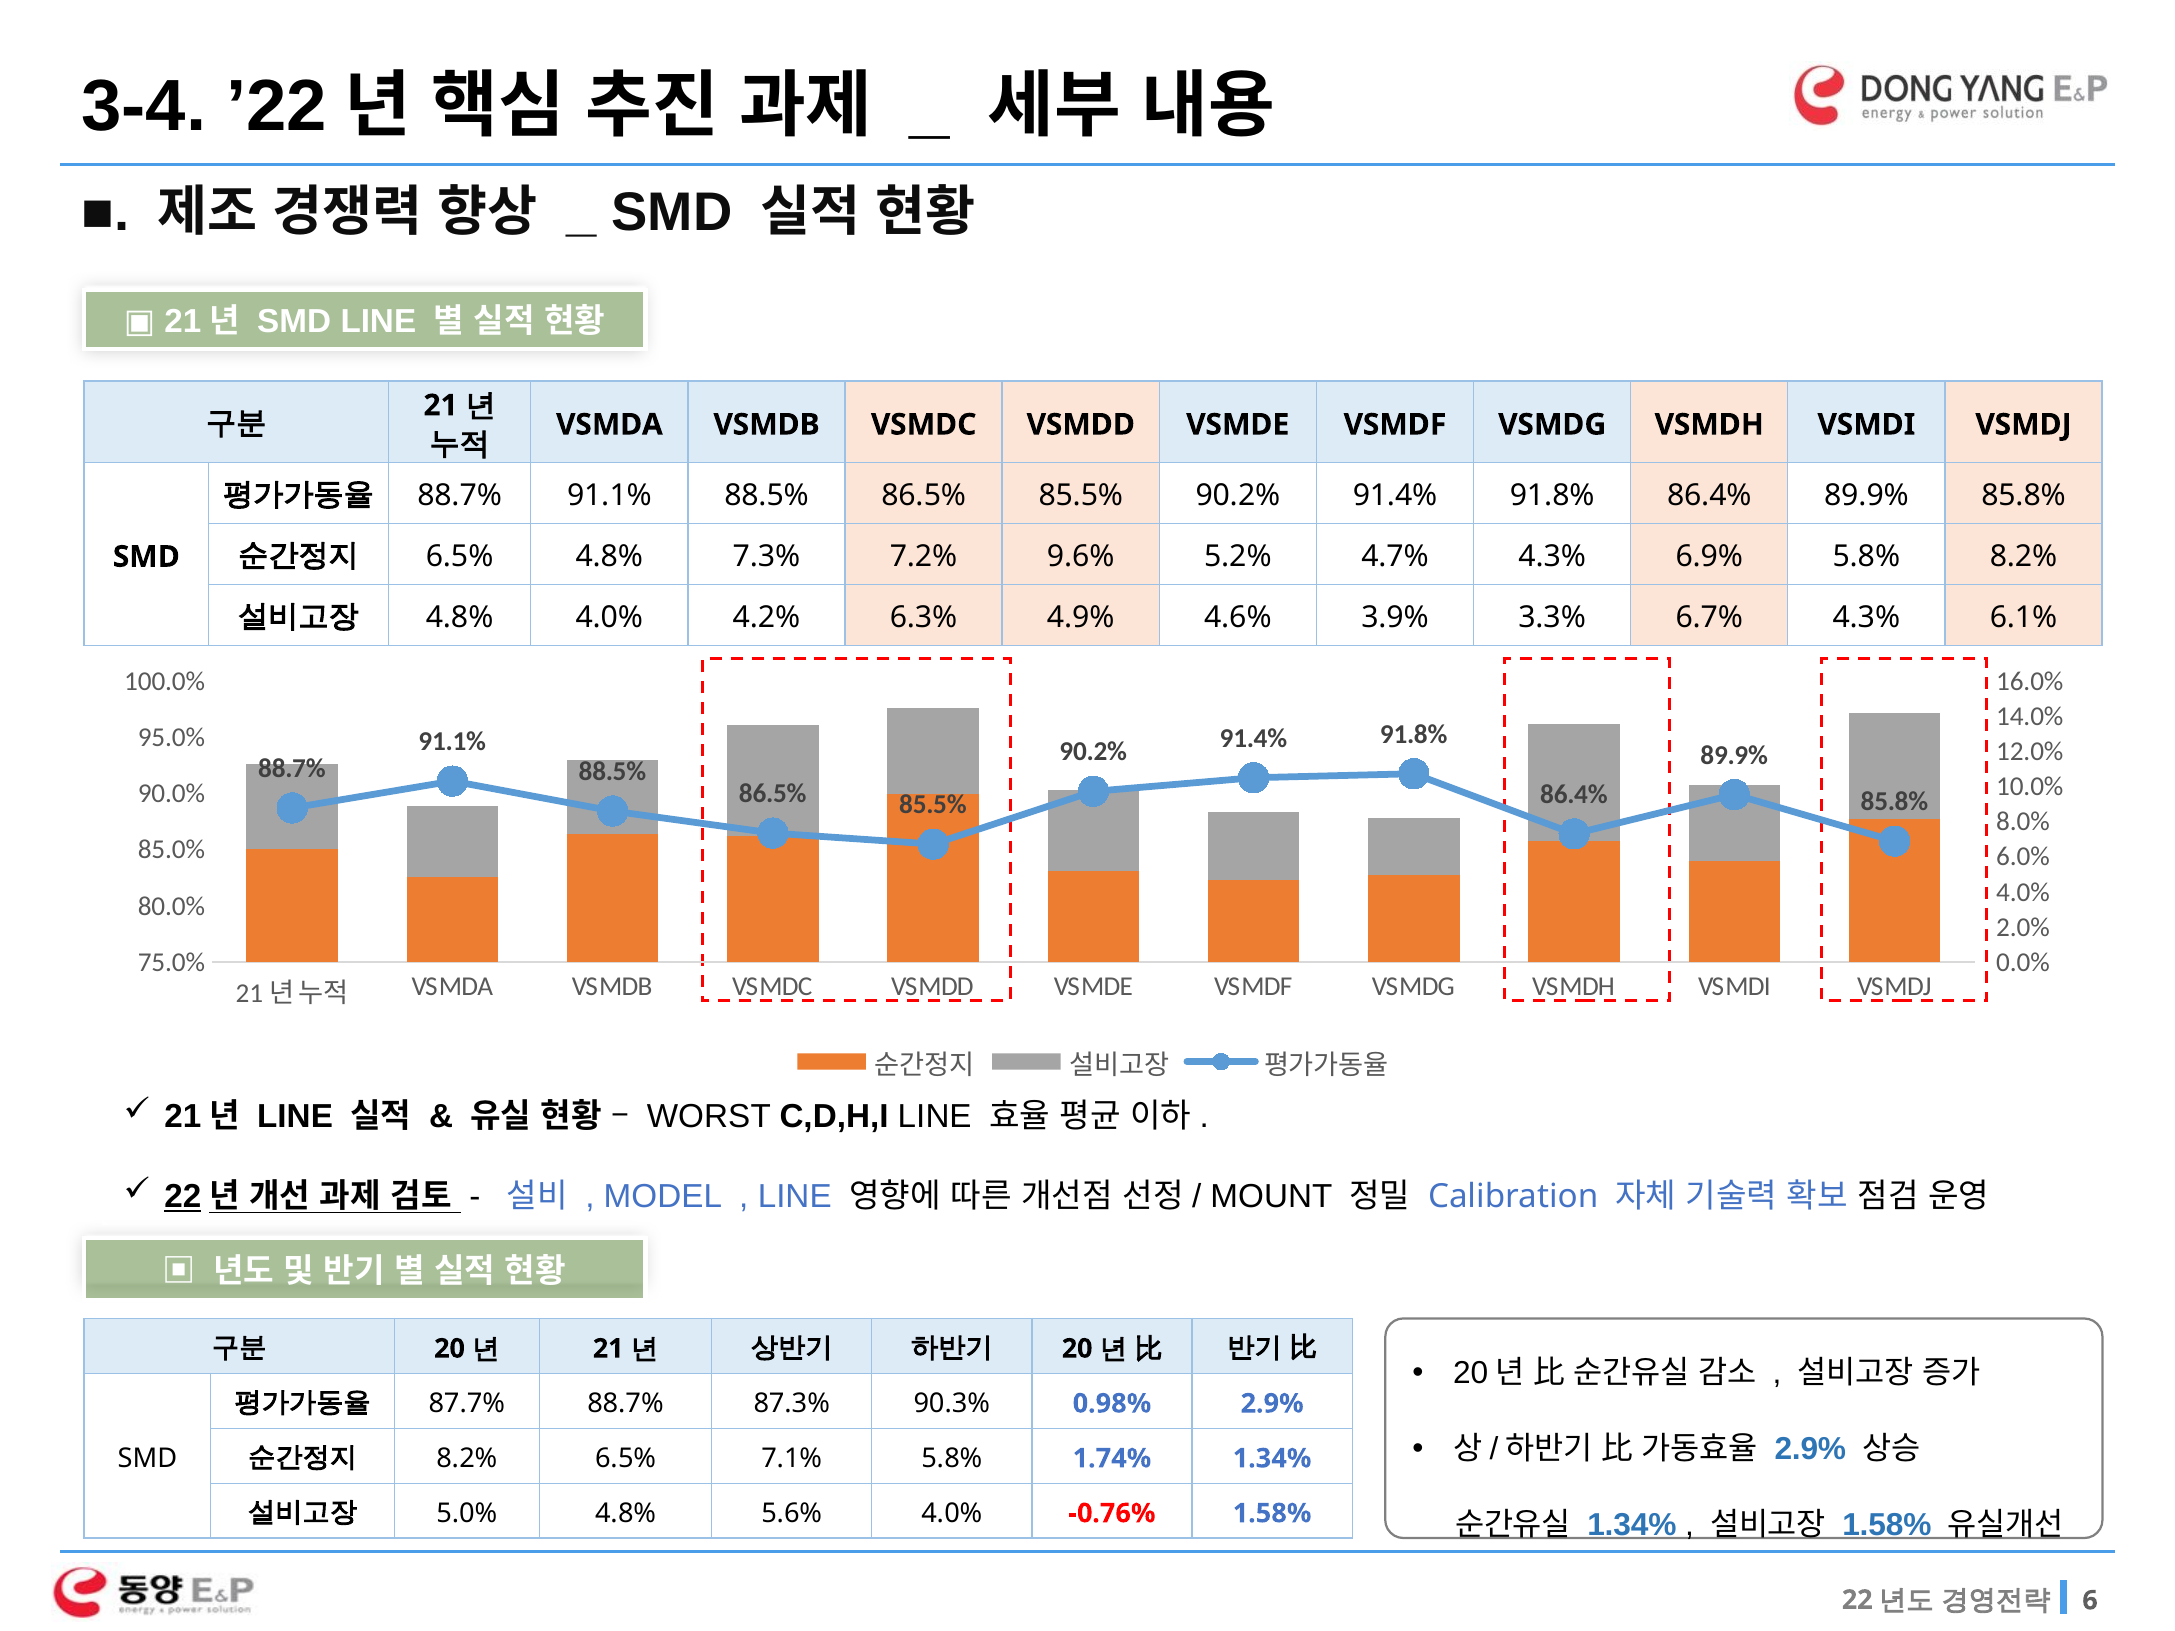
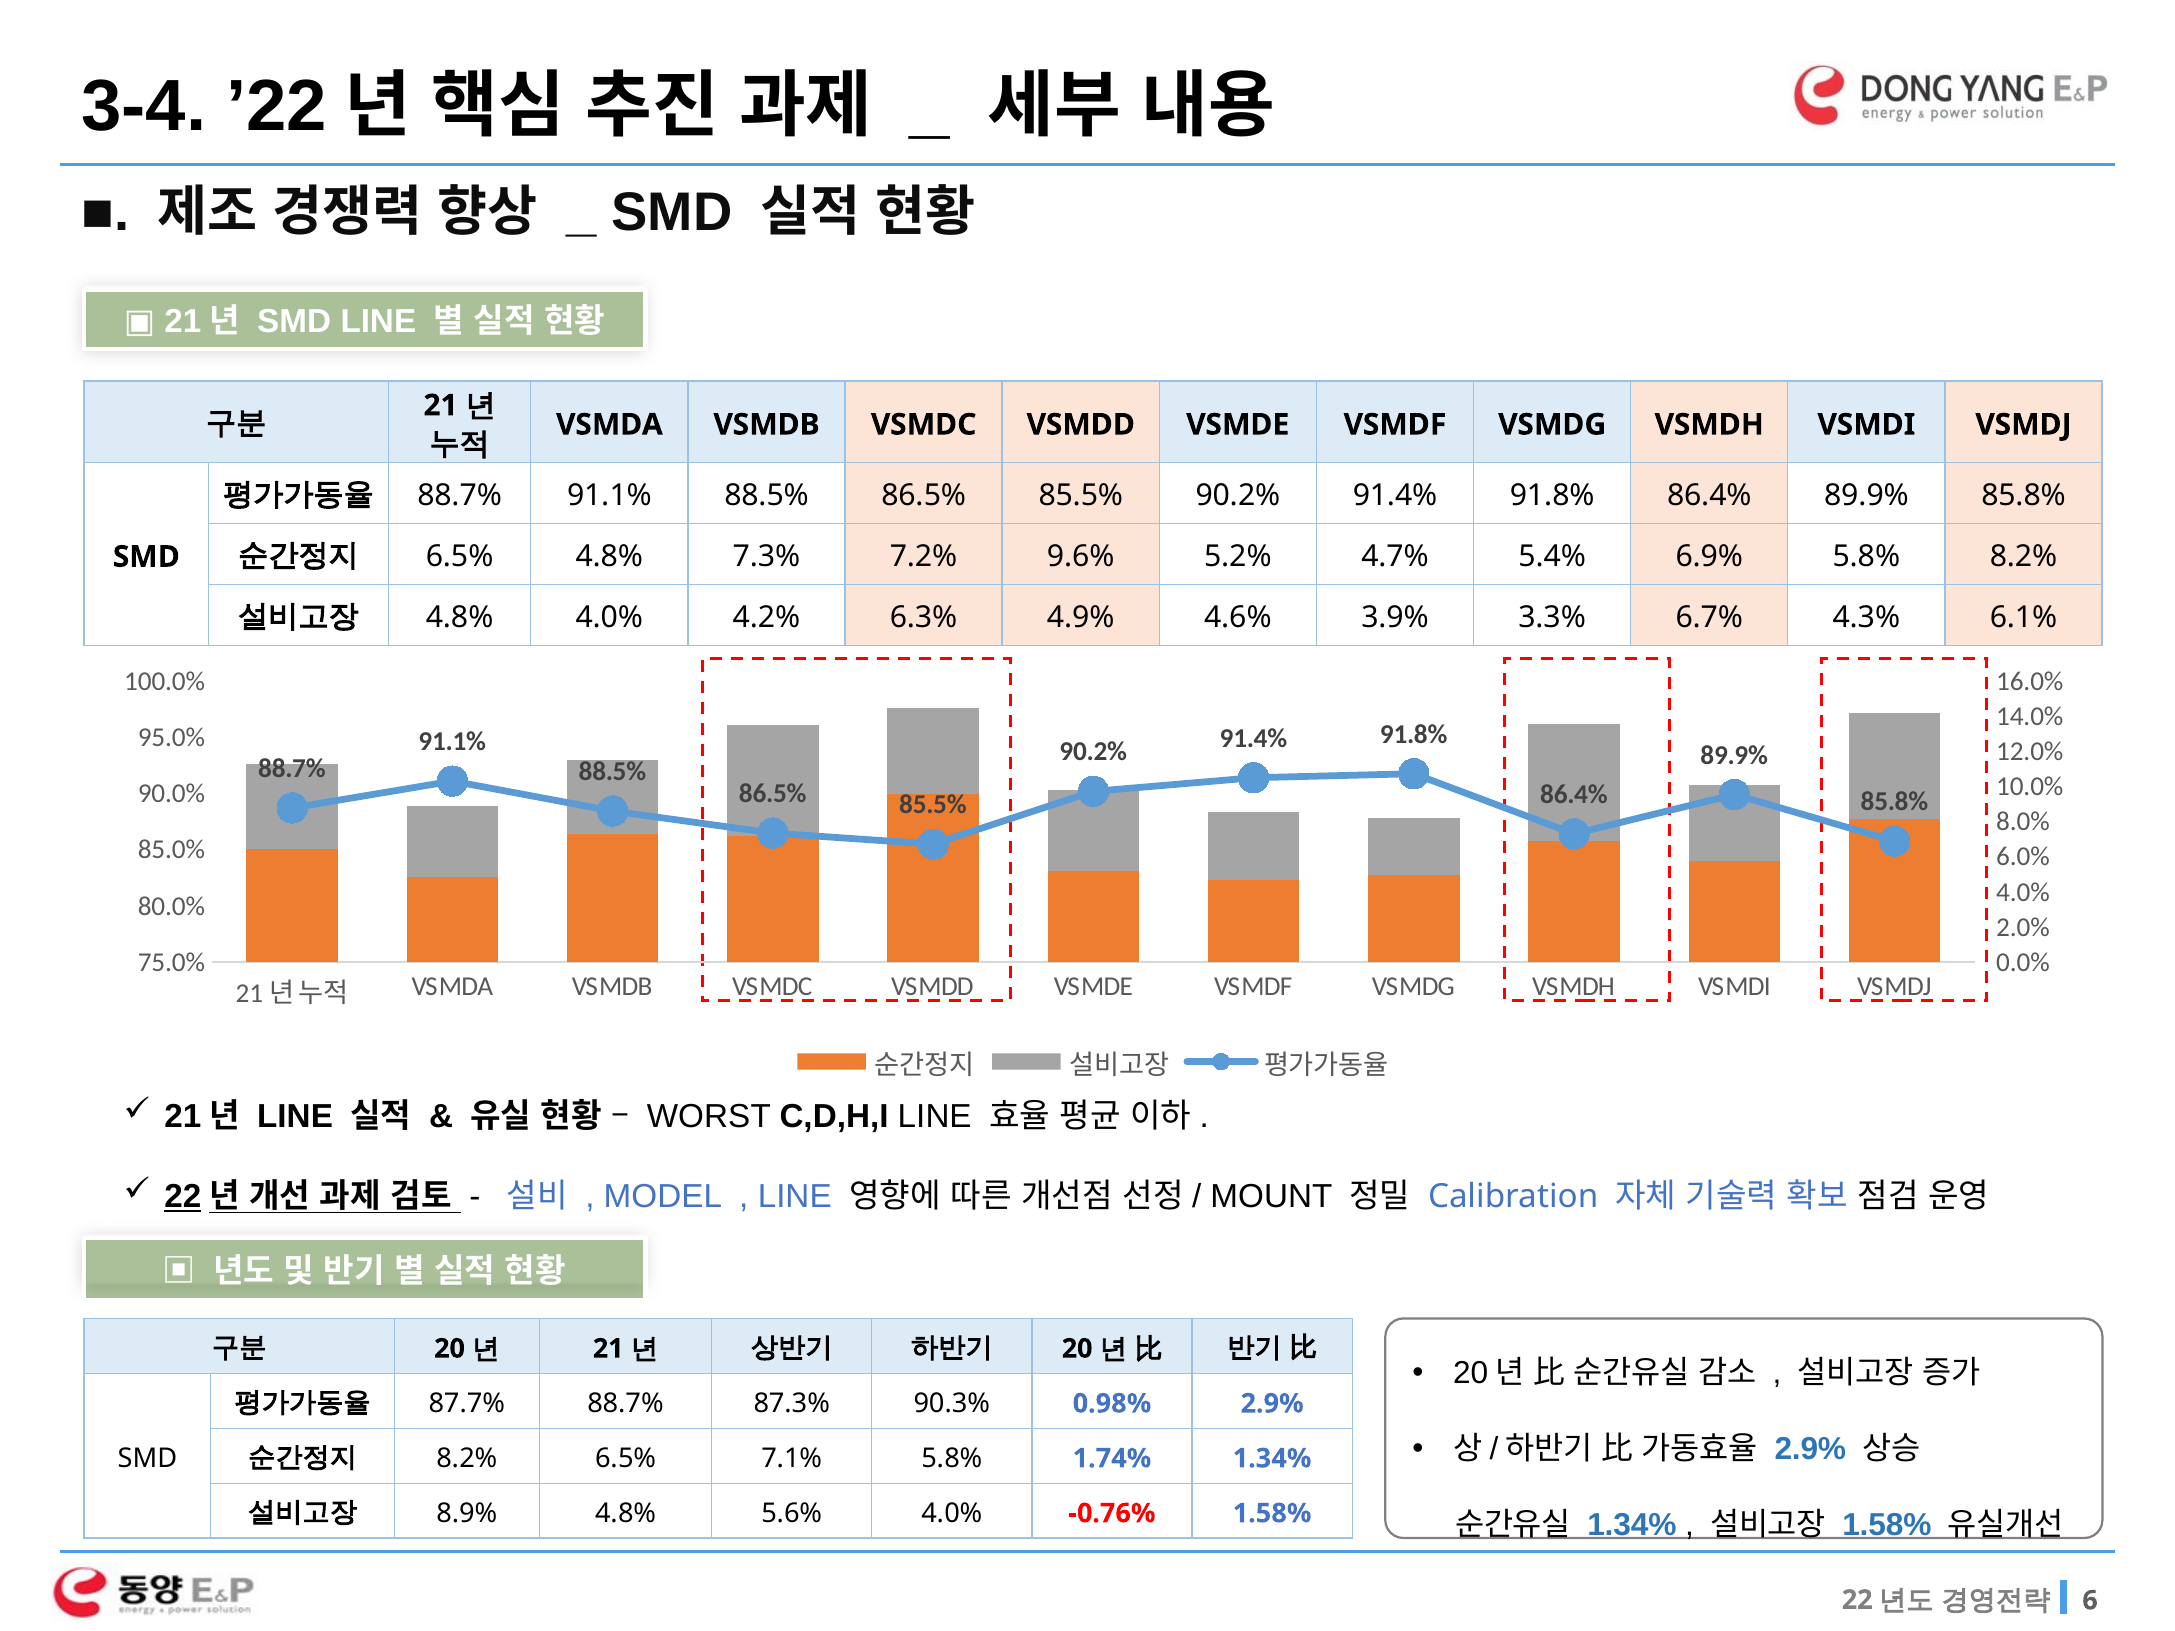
4.7% 4.3%: 4.3% -> 5.4%
5.0%: 5.0% -> 8.9%
